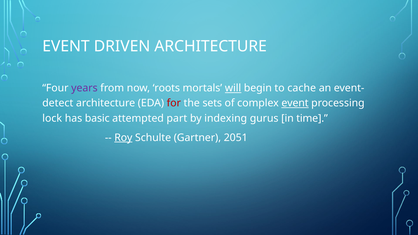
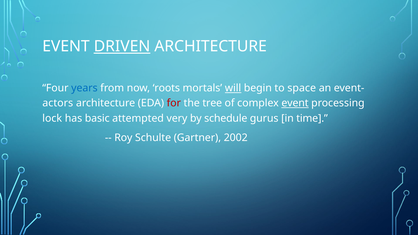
DRIVEN underline: none -> present
years colour: purple -> blue
cache: cache -> space
detect: detect -> actors
sets: sets -> tree
part: part -> very
indexing: indexing -> schedule
Roy underline: present -> none
2051: 2051 -> 2002
